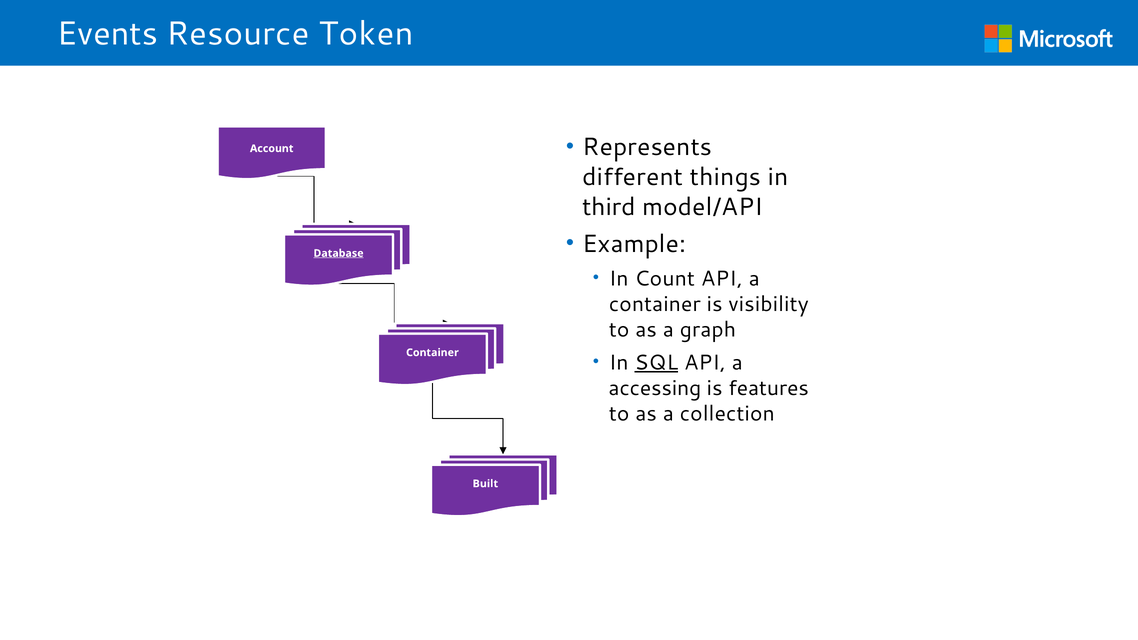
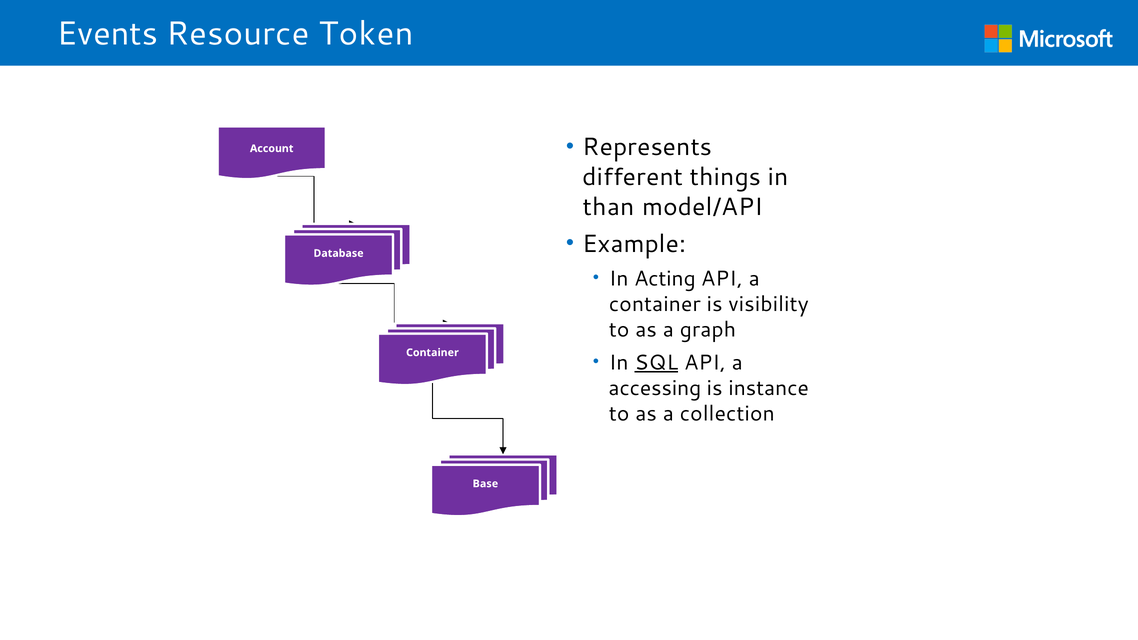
third: third -> than
Database underline: present -> none
Count: Count -> Acting
features: features -> instance
Built: Built -> Base
